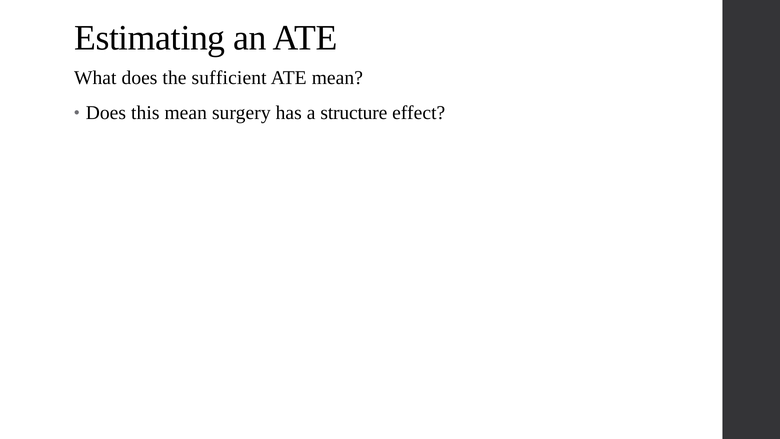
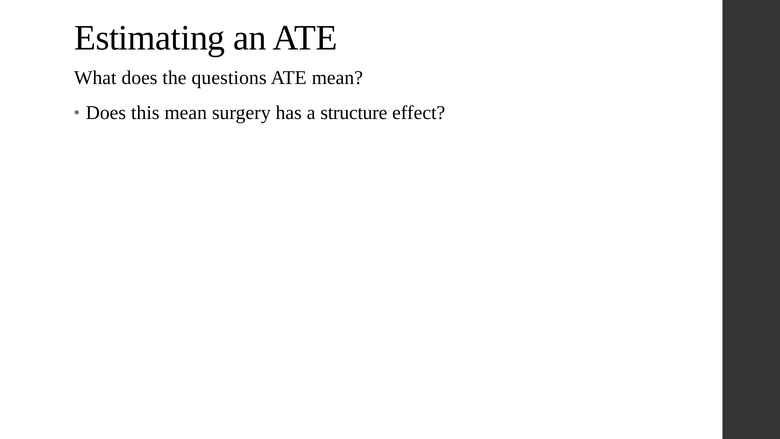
sufficient: sufficient -> questions
